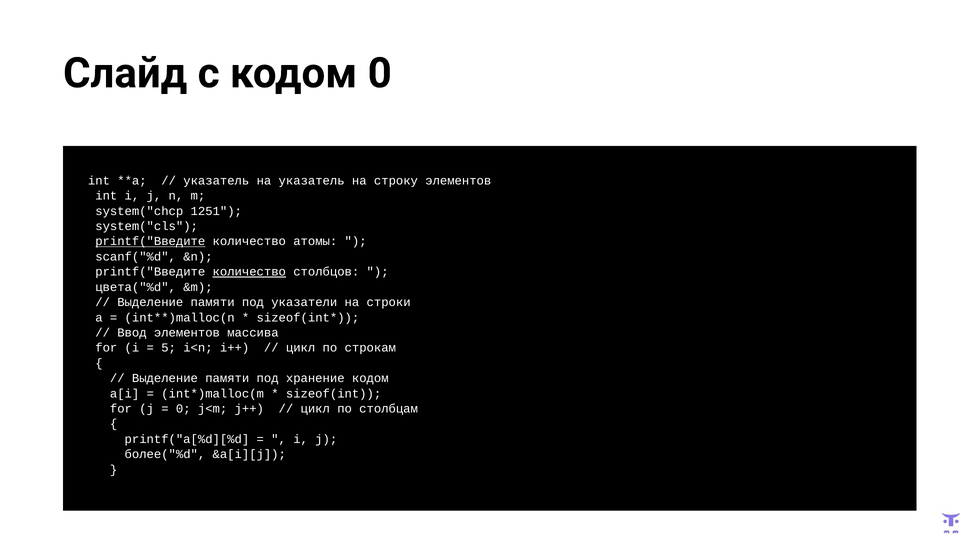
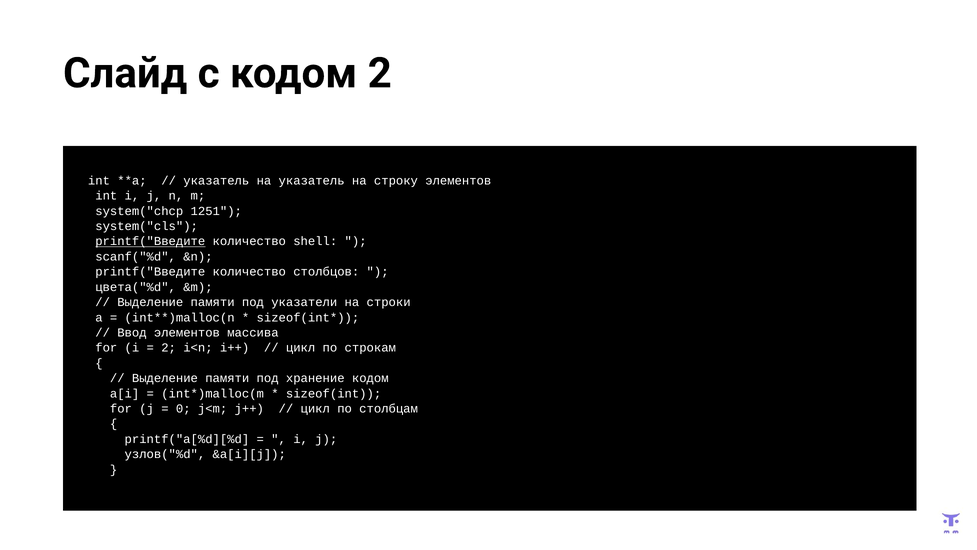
кодом 0: 0 -> 2
атомы: атомы -> shell
количество at (249, 272) underline: present -> none
5 at (169, 348): 5 -> 2
более("%d: более("%d -> узлов("%d
